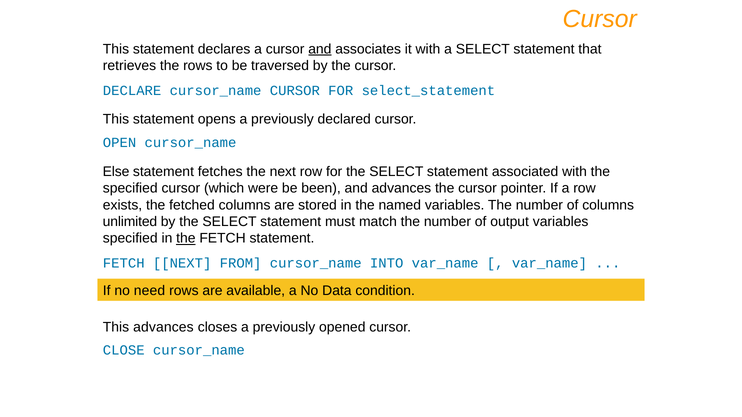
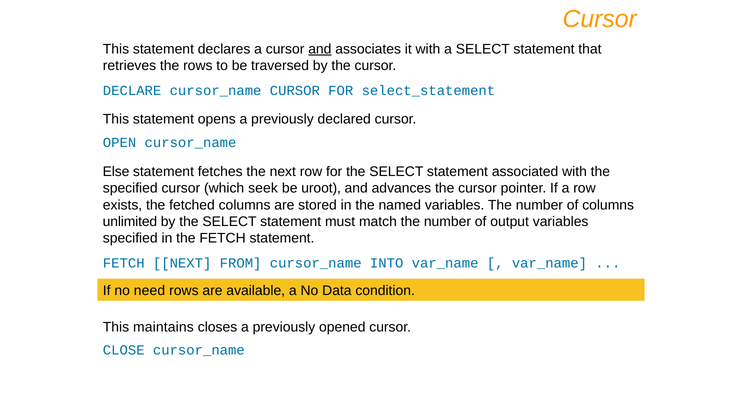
were: were -> seek
been: been -> uroot
the at (186, 239) underline: present -> none
This advances: advances -> maintains
